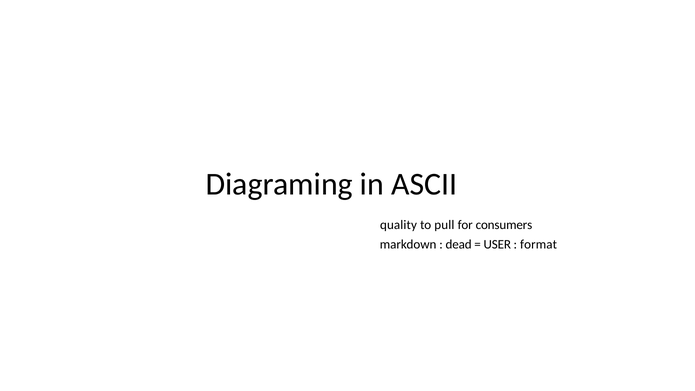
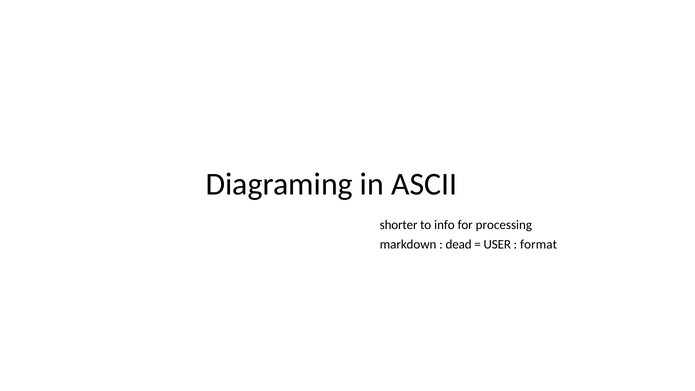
quality: quality -> shorter
pull: pull -> info
consumers: consumers -> processing
